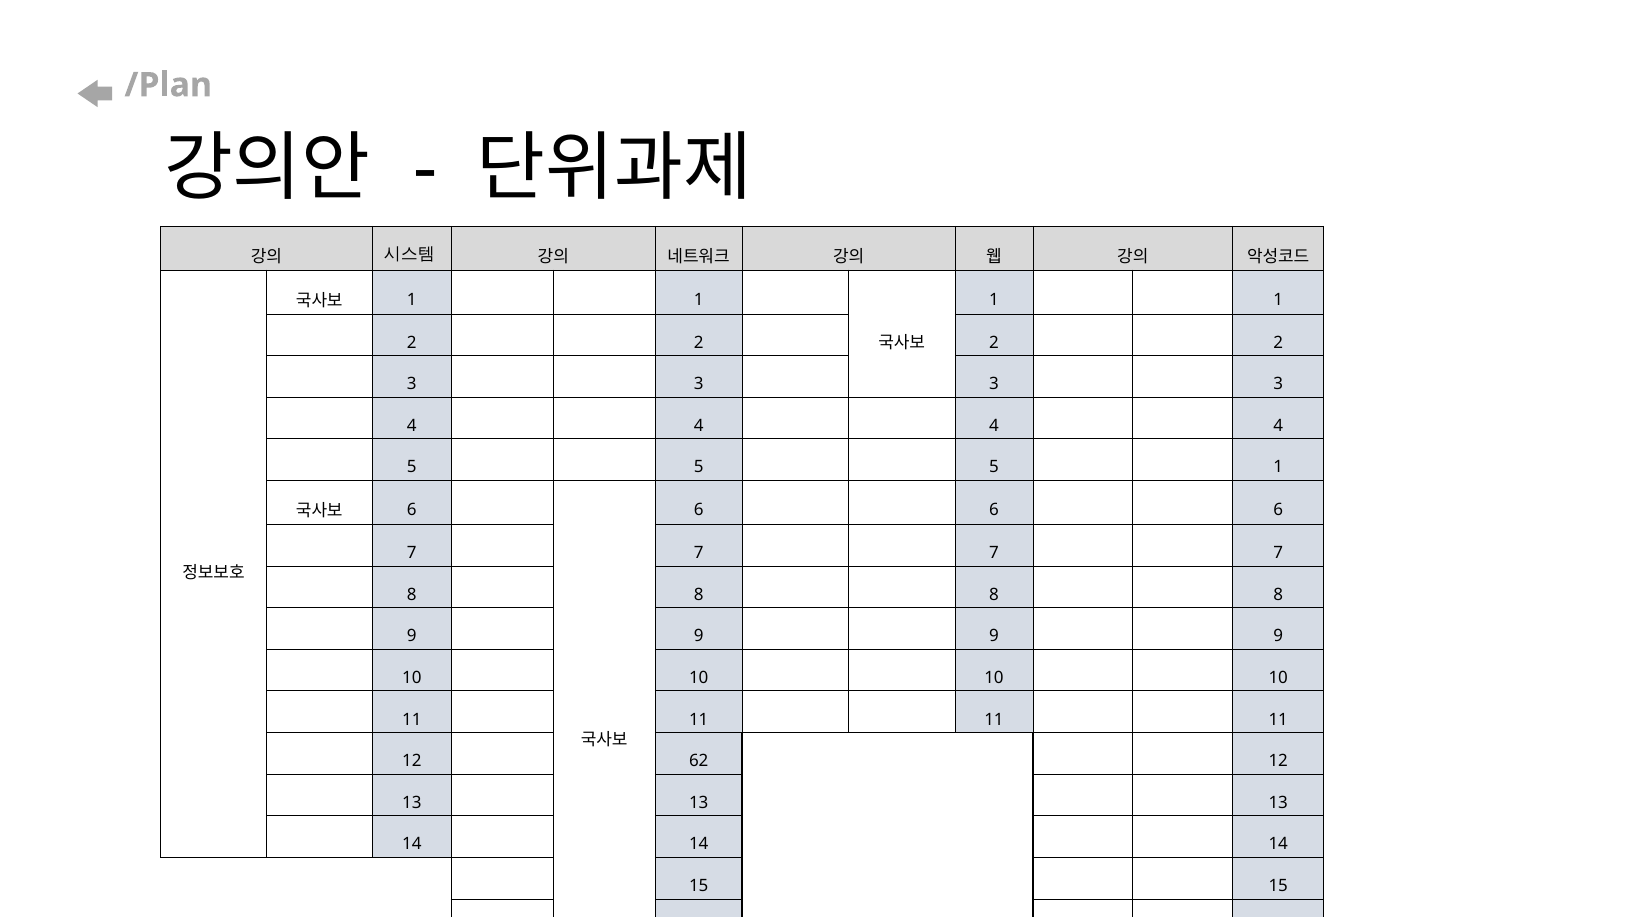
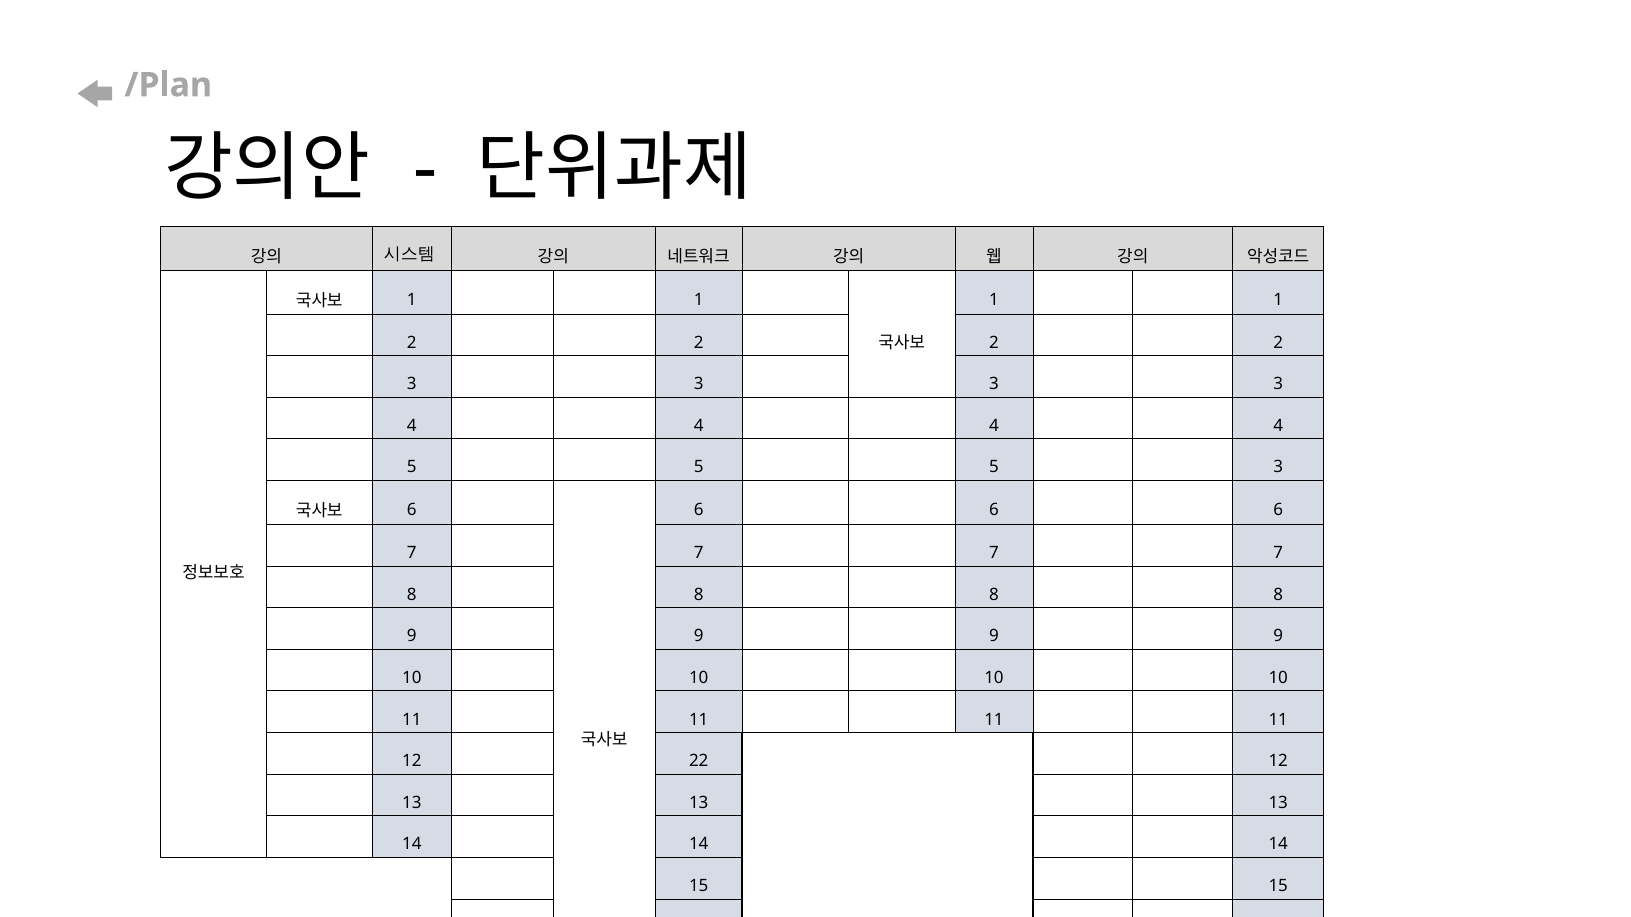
5 1: 1 -> 3
62: 62 -> 22
